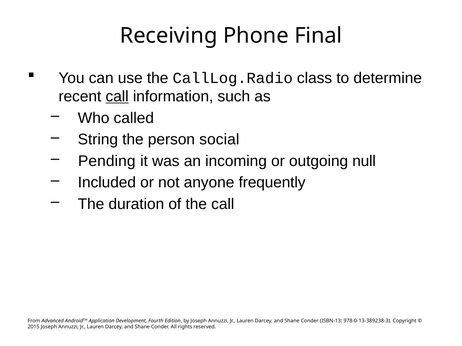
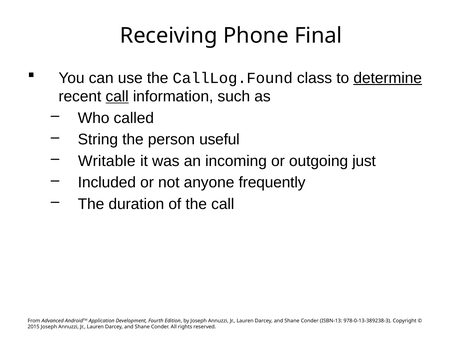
CallLog.Radio: CallLog.Radio -> CallLog.Found
determine underline: none -> present
social: social -> useful
Pending: Pending -> Writable
null: null -> just
